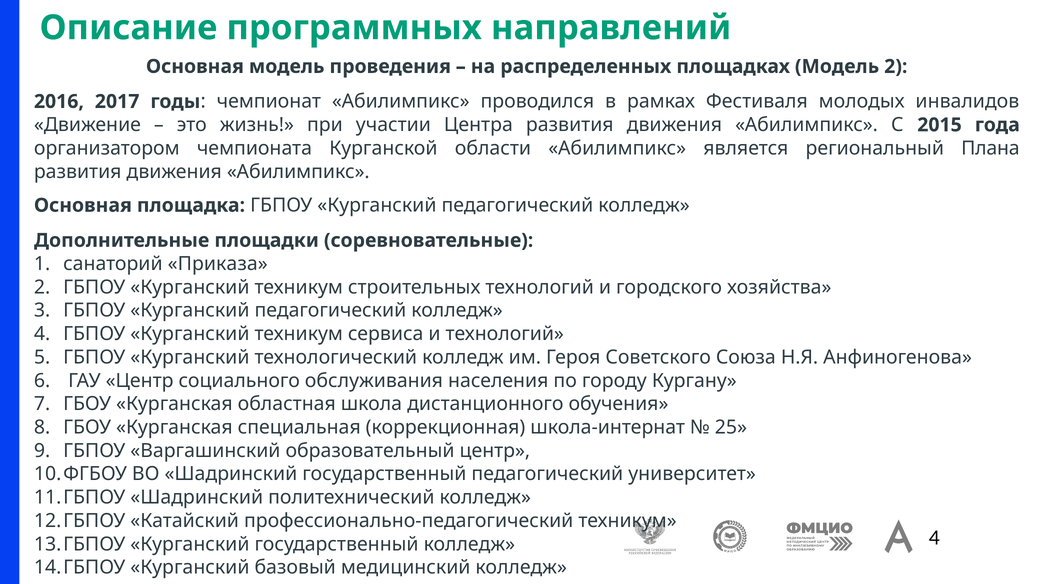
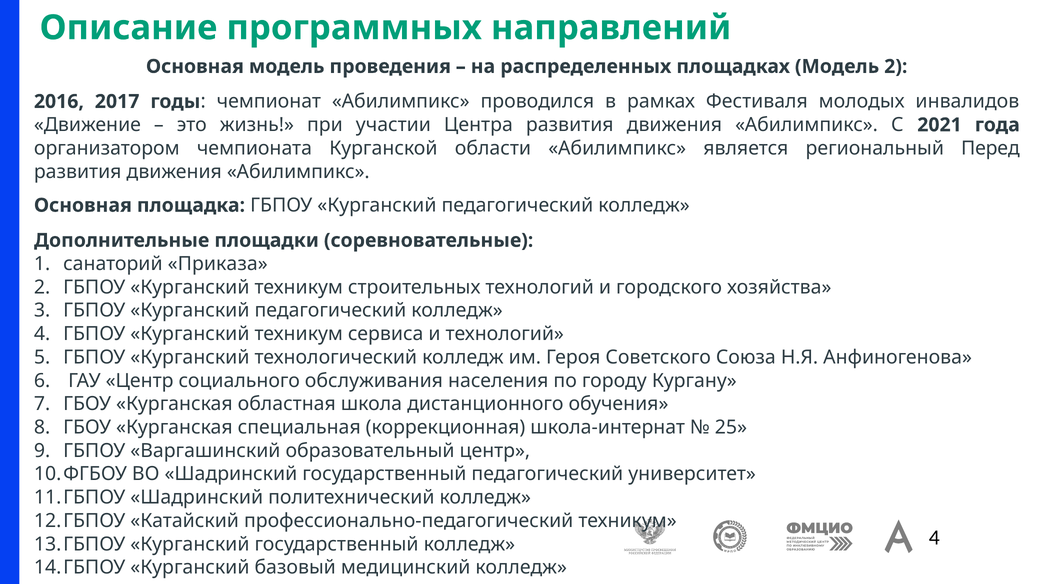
2015: 2015 -> 2021
Плана: Плана -> Перед
